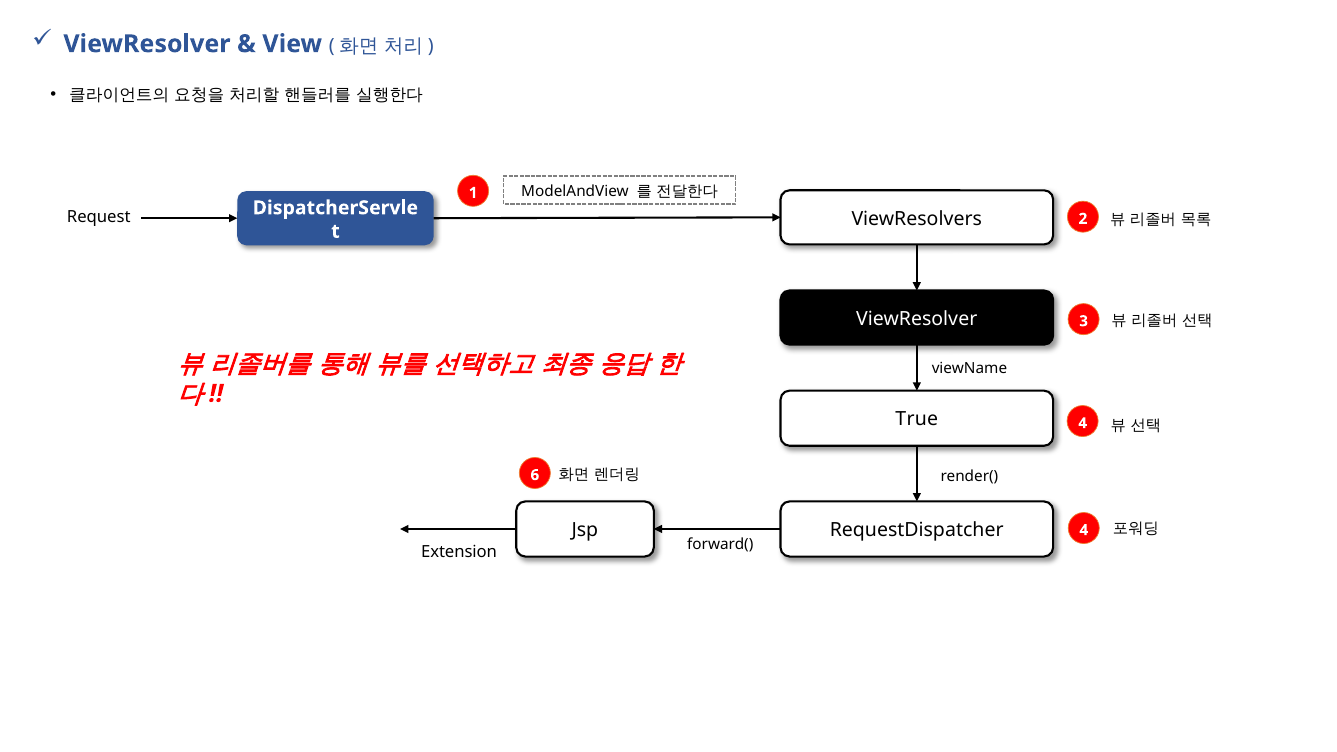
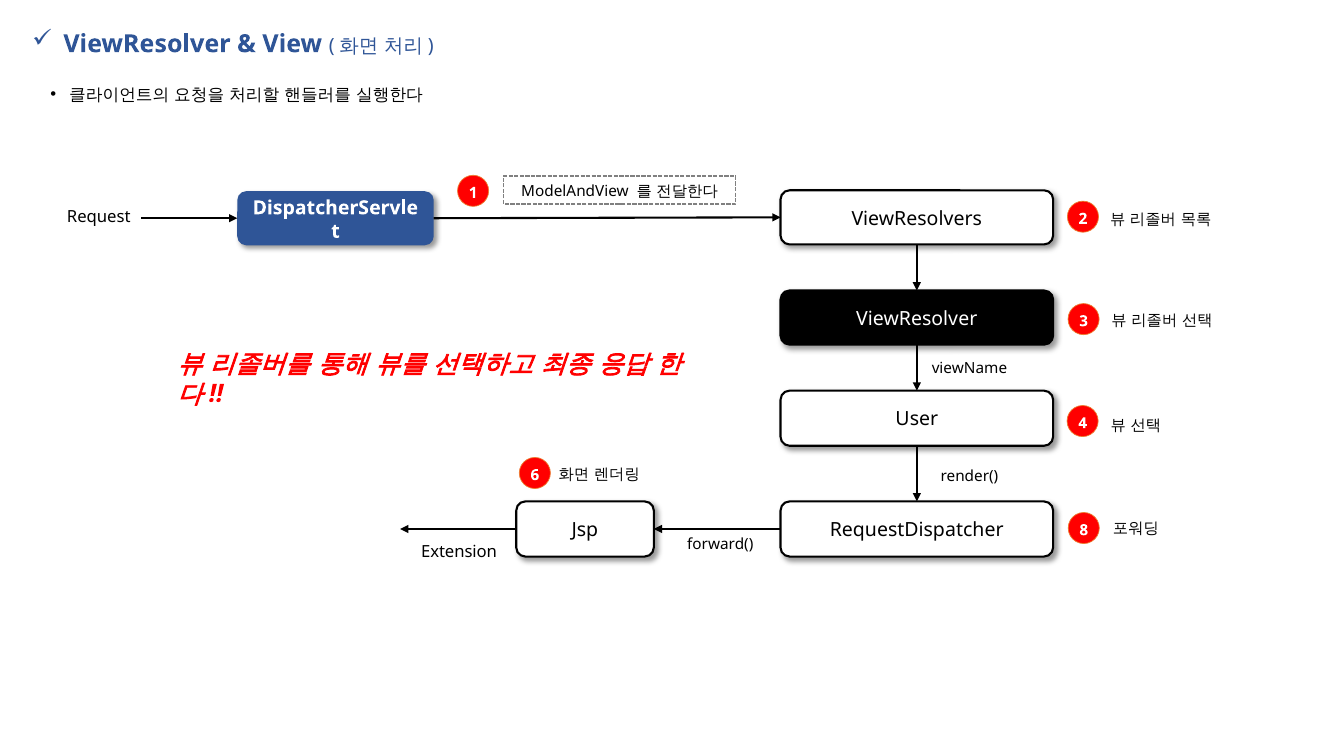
True: True -> User
RequestDispatcher 4: 4 -> 8
